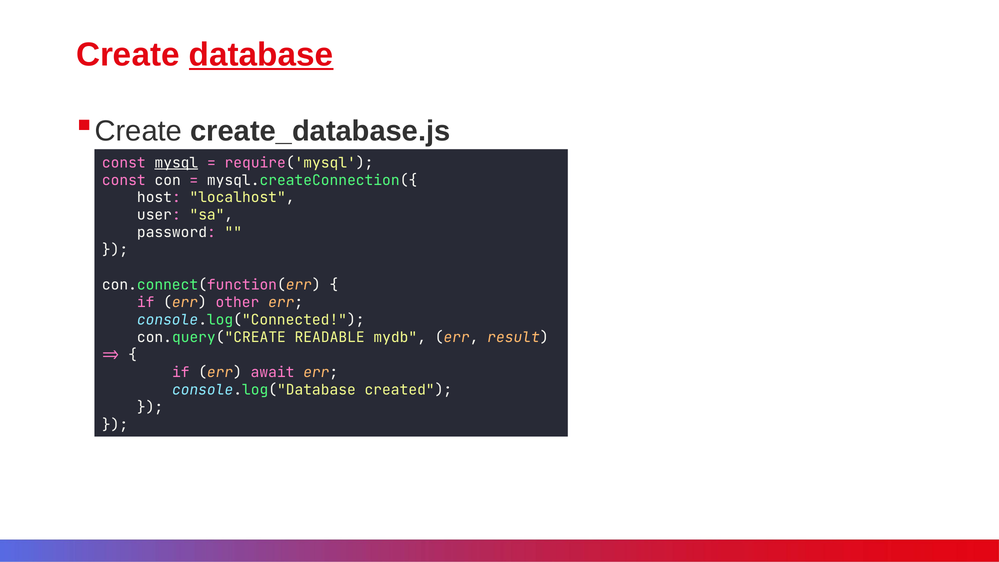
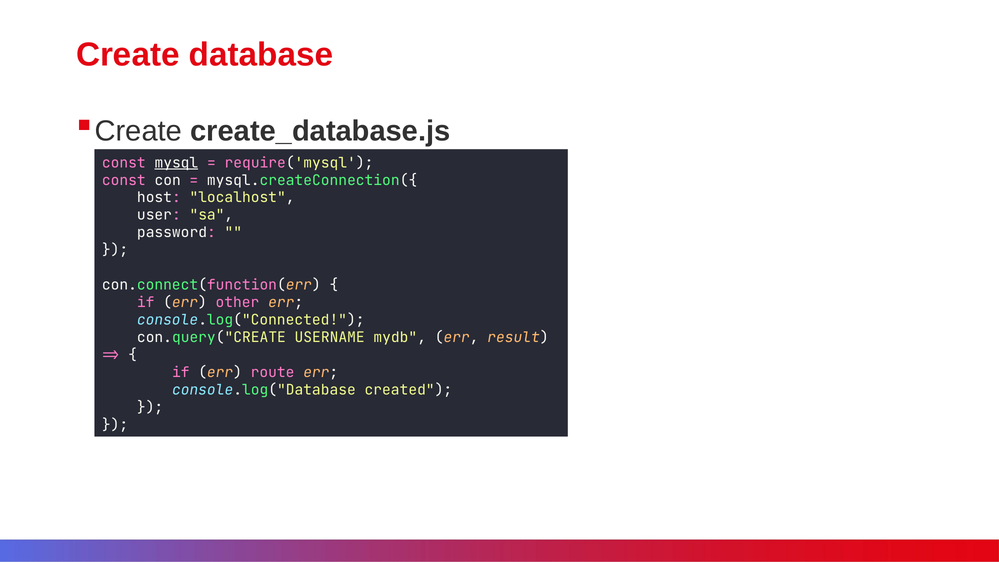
database underline: present -> none
READABLE: READABLE -> USERNAME
await: await -> route
